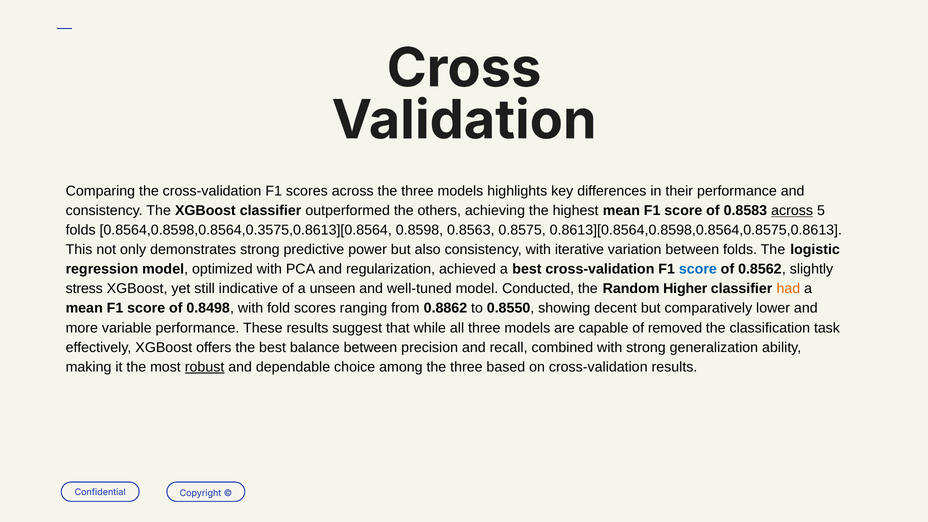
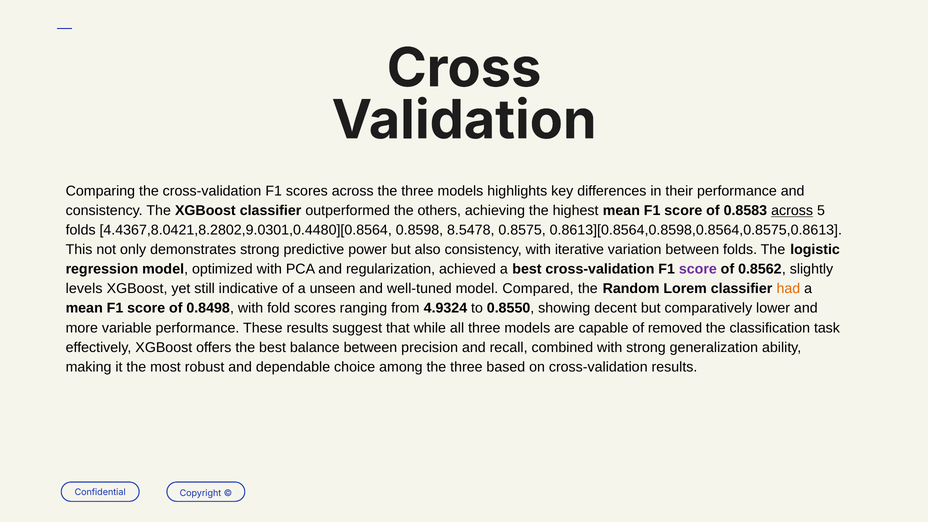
0.8564,0.8598,0.8564,0.3575,0.8613][0.8564: 0.8564,0.8598,0.8564,0.3575,0.8613][0.8564 -> 4.4367,8.0421,8.2802,9.0301,0.4480][0.8564
0.8563: 0.8563 -> 8.5478
score at (698, 269) colour: blue -> purple
stress: stress -> levels
Conducted: Conducted -> Compared
Higher: Higher -> Lorem
0.8862: 0.8862 -> 4.9324
robust underline: present -> none
